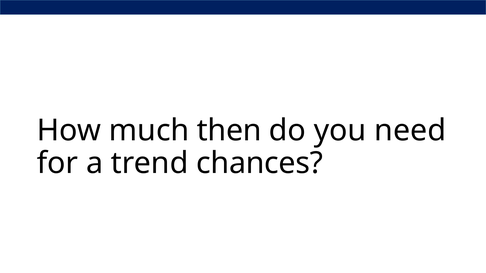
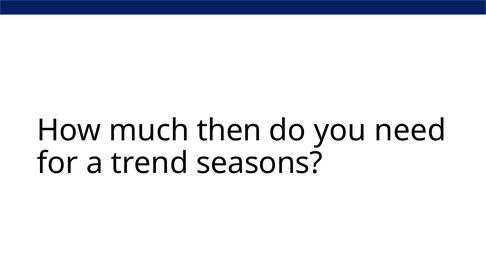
chances: chances -> seasons
